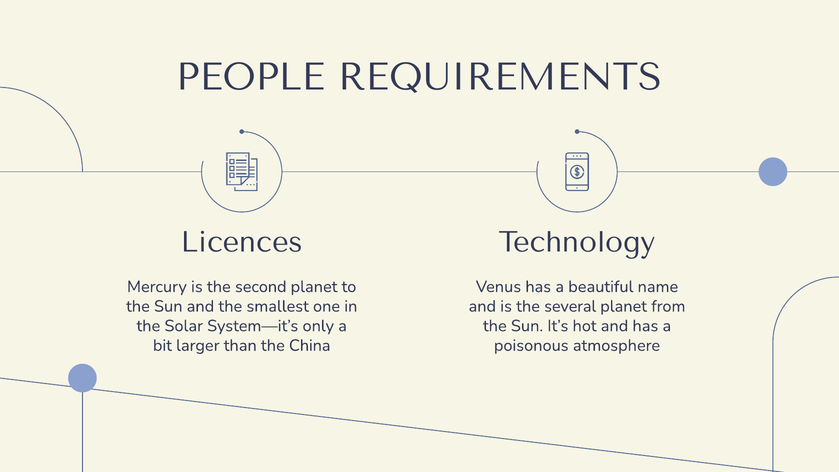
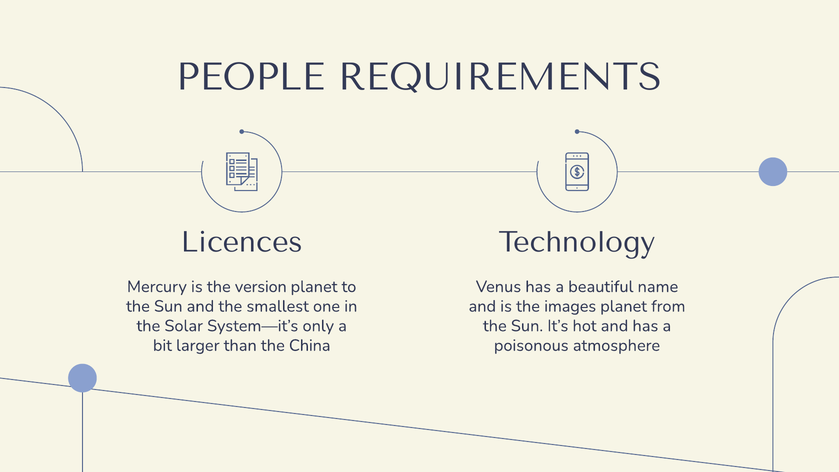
second: second -> version
several: several -> images
